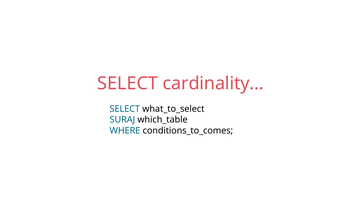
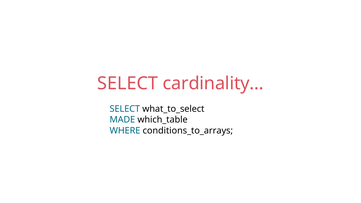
SURAJ: SURAJ -> MADE
conditions_to_comes: conditions_to_comes -> conditions_to_arrays
